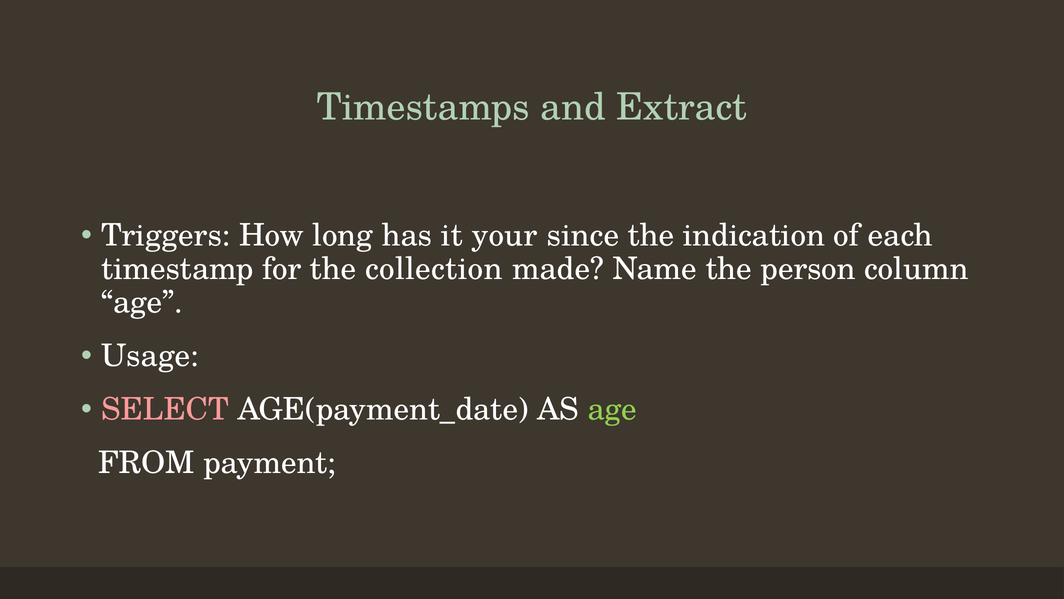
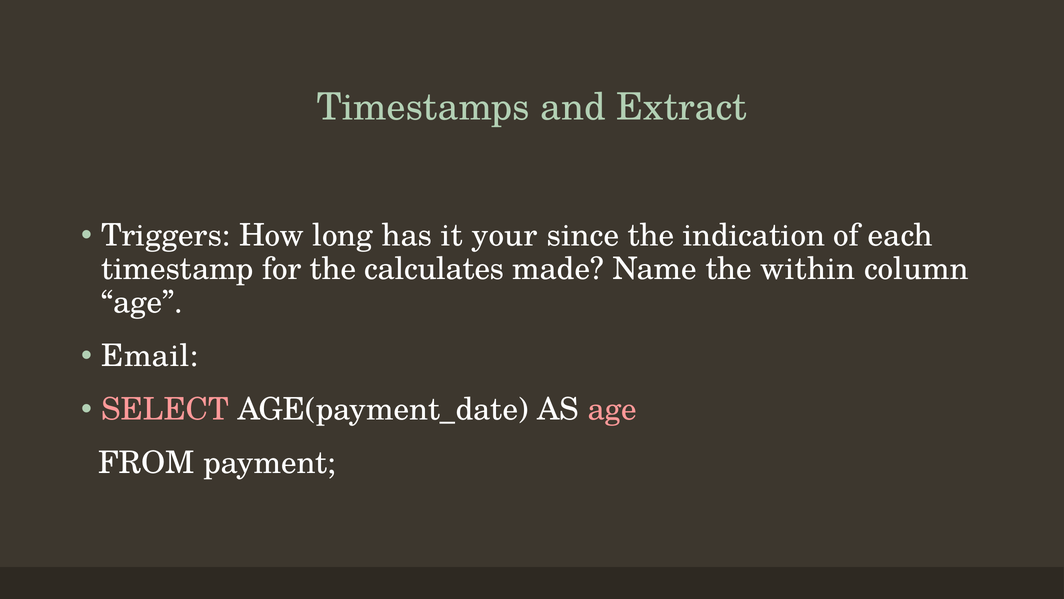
collection: collection -> calculates
person: person -> within
Usage: Usage -> Email
age at (612, 409) colour: light green -> pink
